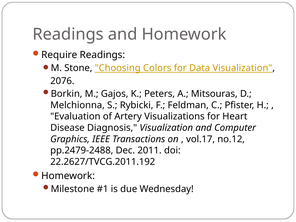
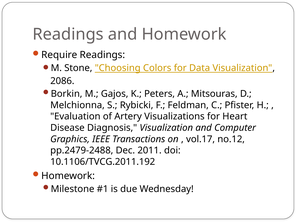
2076: 2076 -> 2086
22.2627/TVCG.2011.192: 22.2627/TVCG.2011.192 -> 10.1106/TVCG.2011.192
